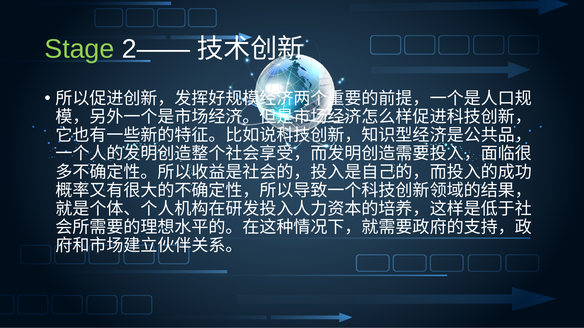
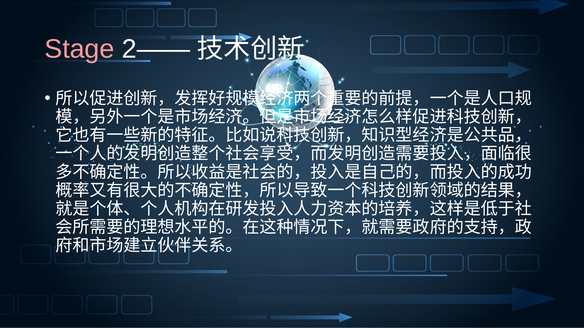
Stage colour: light green -> pink
